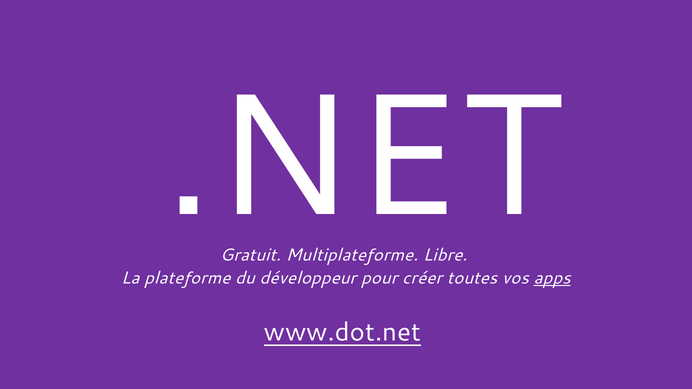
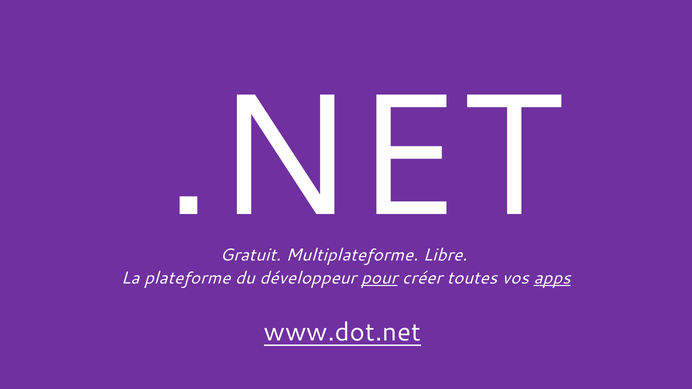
pour underline: none -> present
